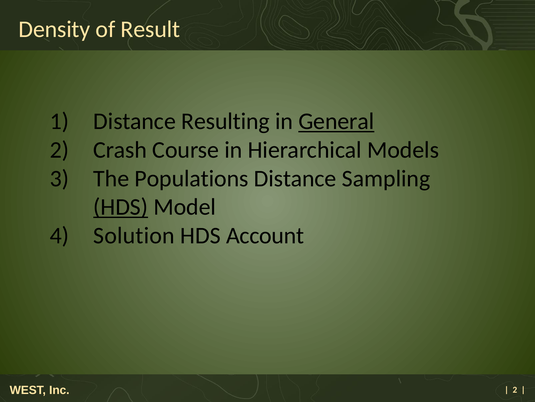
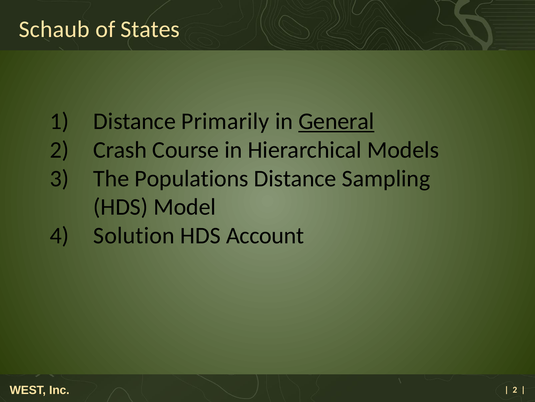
Density: Density -> Schaub
Result: Result -> States
Resulting: Resulting -> Primarily
HDS at (121, 207) underline: present -> none
